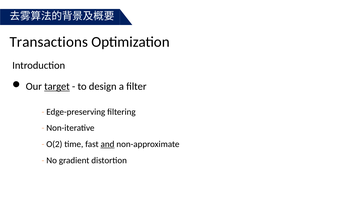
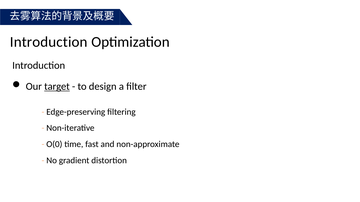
Transactions at (49, 42): Transactions -> Introduction
O(2: O(2 -> O(0
and underline: present -> none
